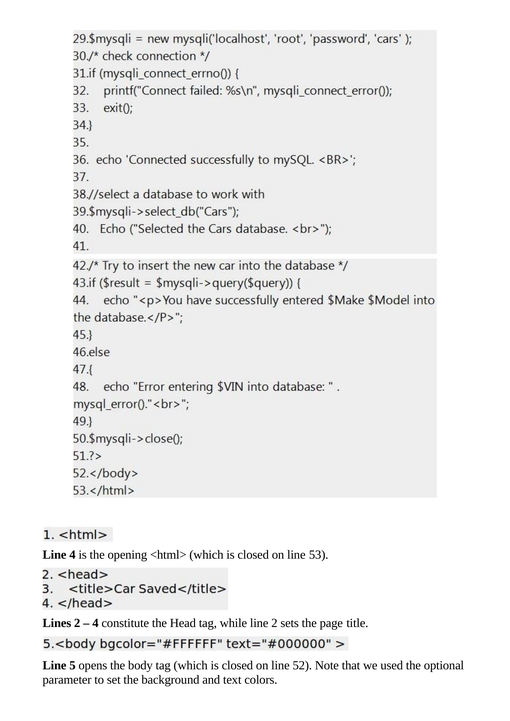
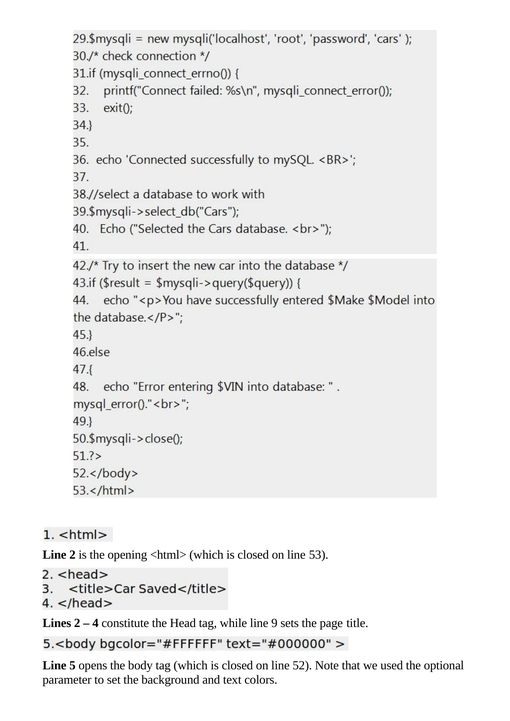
Line 4: 4 -> 2
line 2: 2 -> 9
